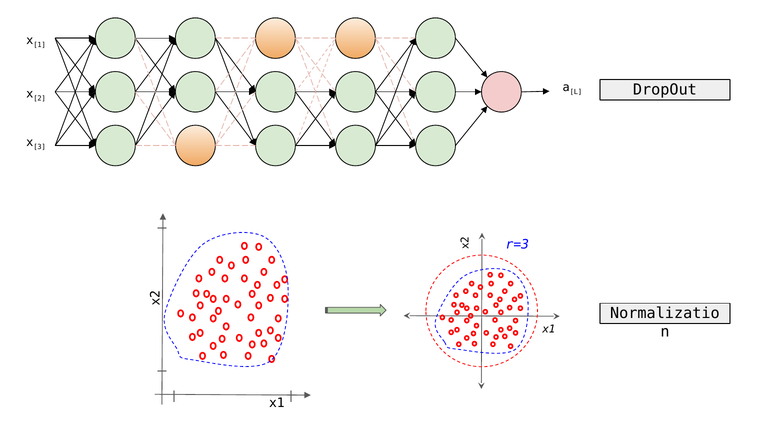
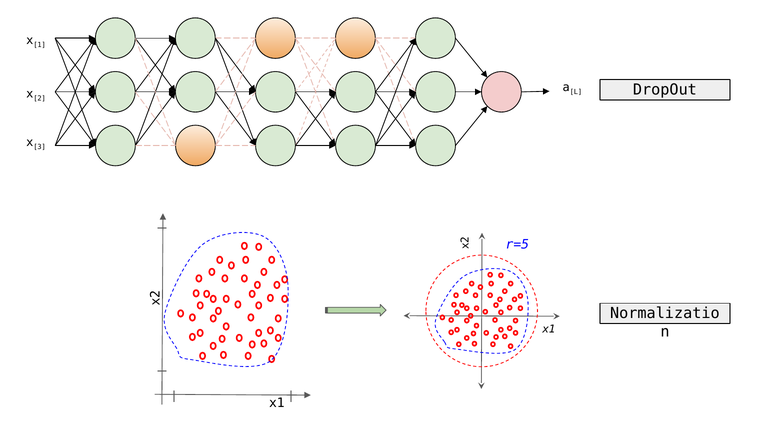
r=3: r=3 -> r=5
